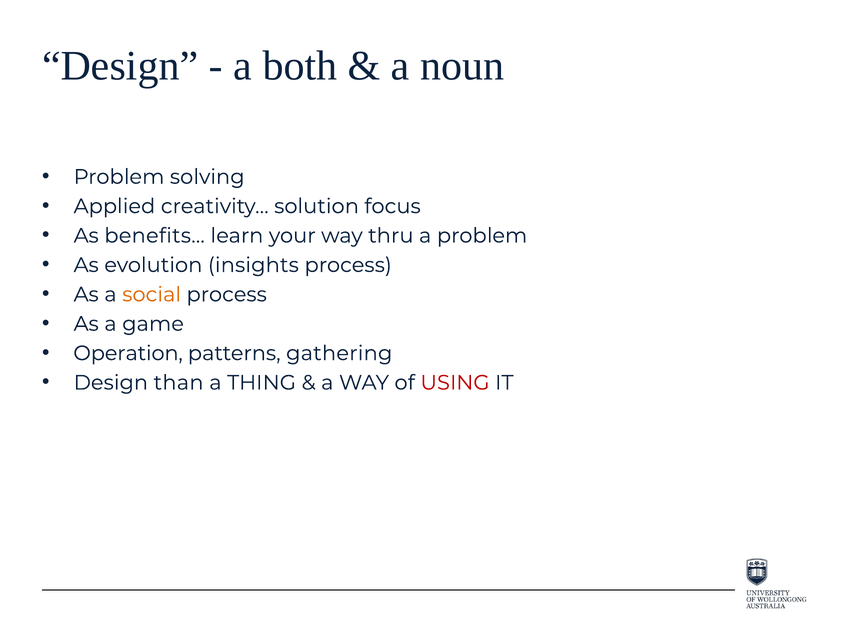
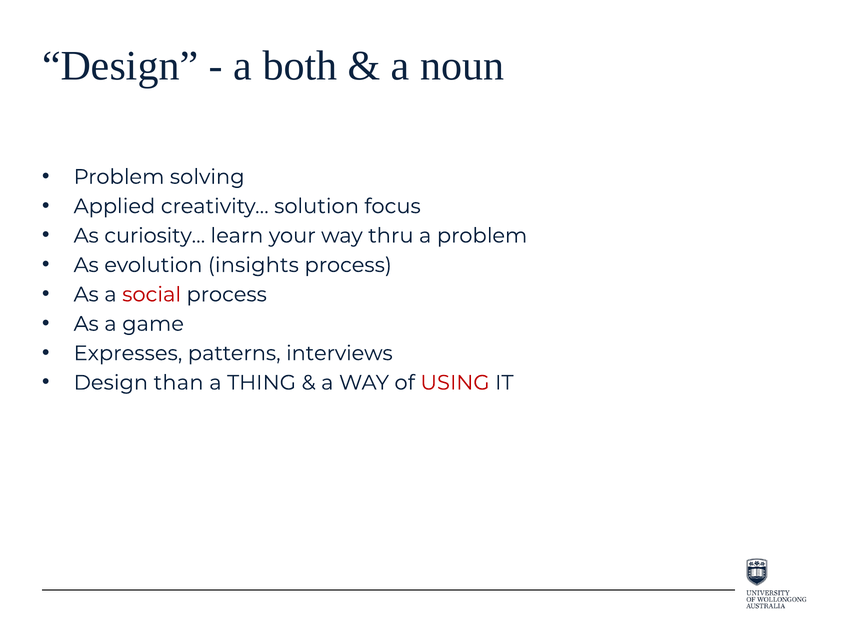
benefits…: benefits… -> curiosity…
social colour: orange -> red
Operation: Operation -> Expresses
gathering: gathering -> interviews
